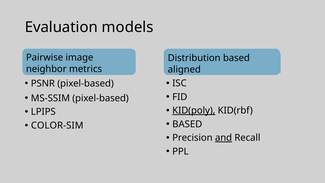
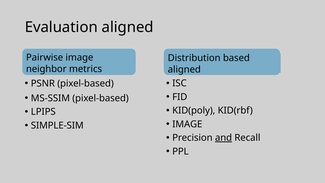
Evaluation models: models -> aligned
KID(poly underline: present -> none
BASED at (187, 124): BASED -> IMAGE
COLOR-SIM: COLOR-SIM -> SIMPLE-SIM
